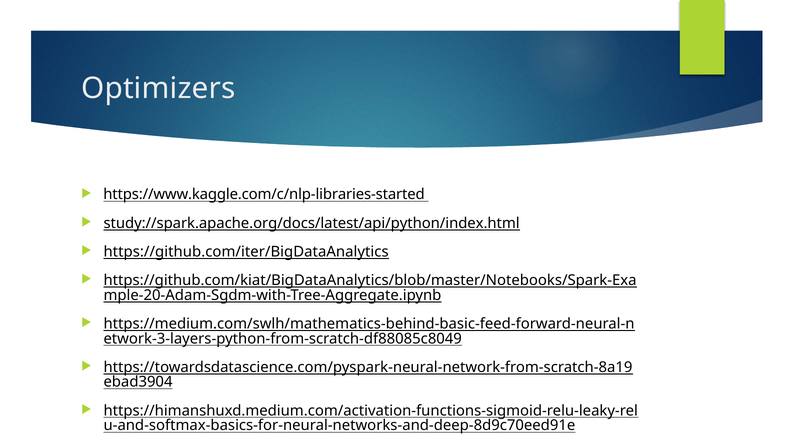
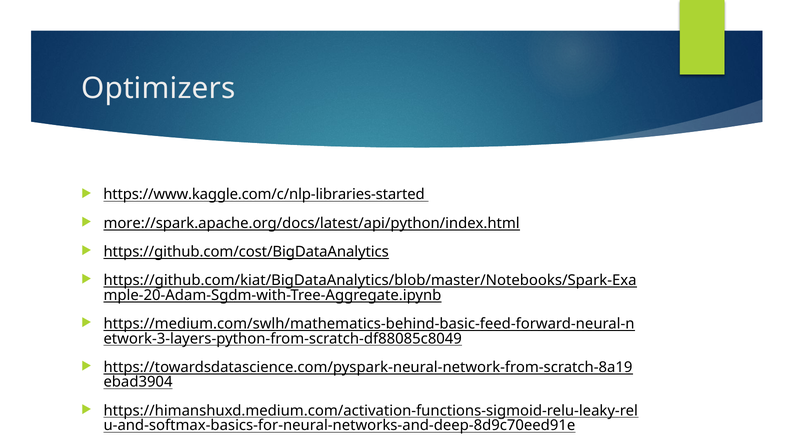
study://spark.apache.org/docs/latest/api/python/index.html: study://spark.apache.org/docs/latest/api/python/index.html -> more://spark.apache.org/docs/latest/api/python/index.html
https://github.com/iter/BigDataAnalytics: https://github.com/iter/BigDataAnalytics -> https://github.com/cost/BigDataAnalytics
